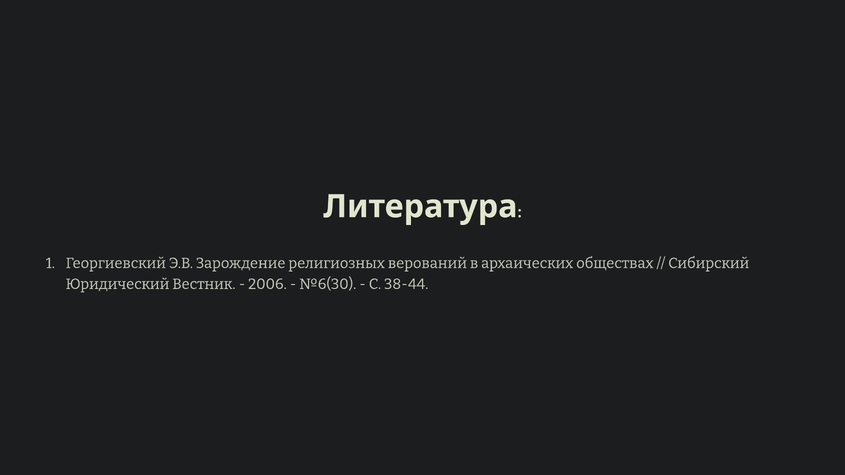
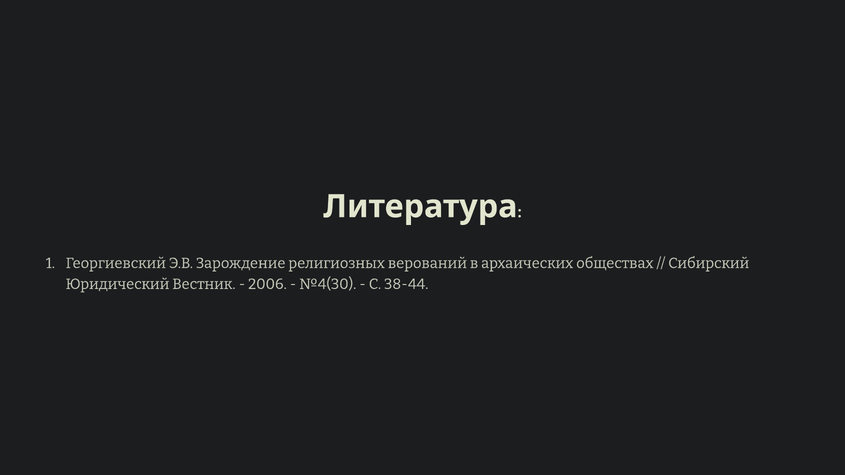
№6(30: №6(30 -> №4(30
